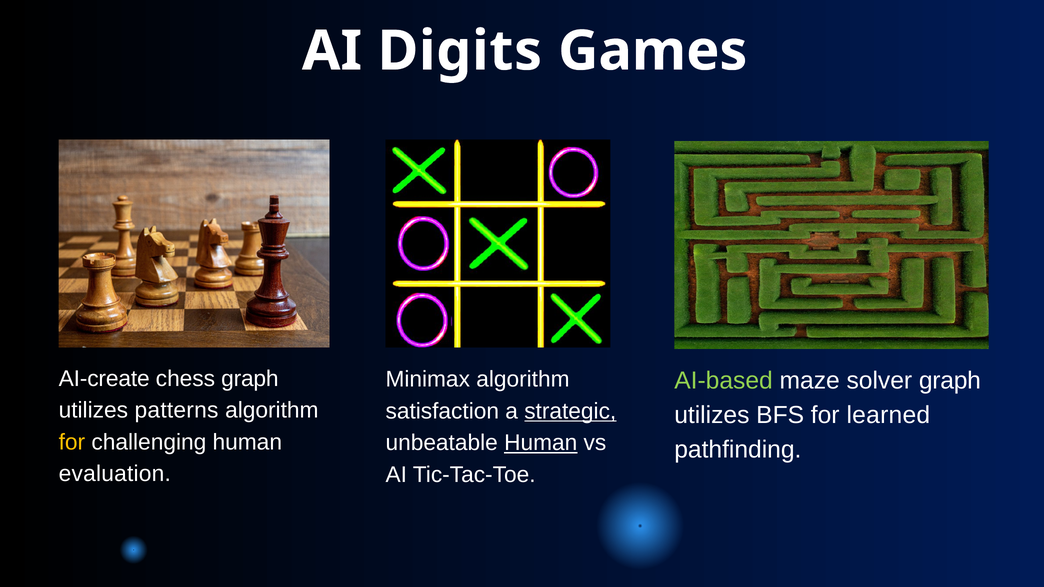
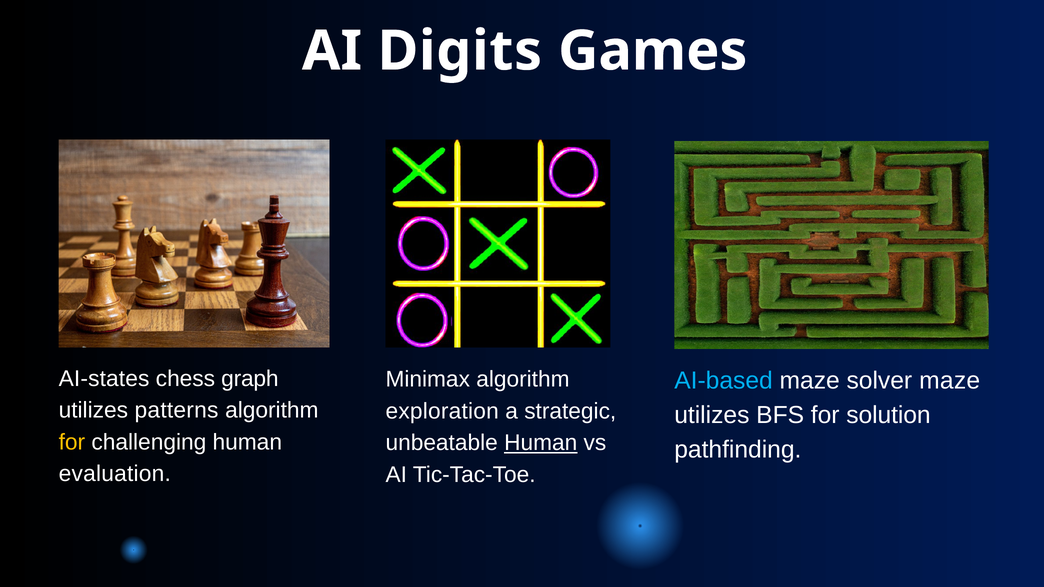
AI-create: AI-create -> AI-states
AI-based colour: light green -> light blue
solver graph: graph -> maze
satisfaction: satisfaction -> exploration
strategic underline: present -> none
learned: learned -> solution
